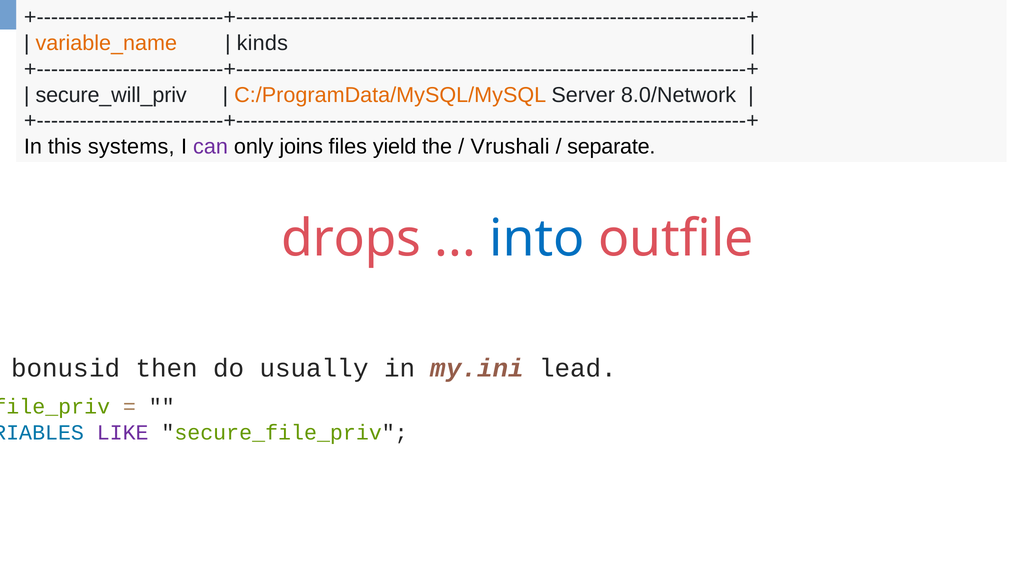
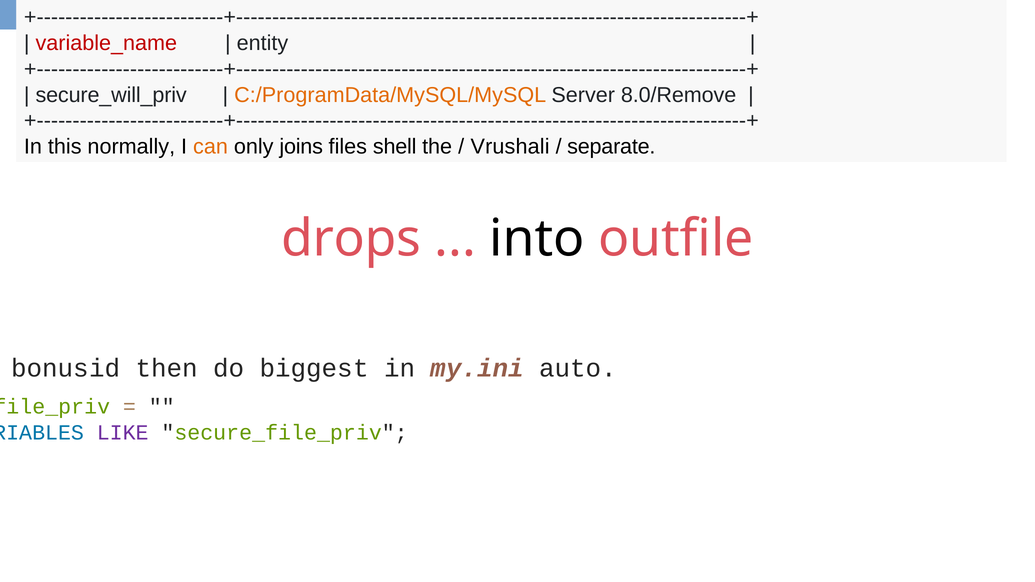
variable_name colour: orange -> red
kinds: kinds -> entity
8.0/Network: 8.0/Network -> 8.0/Remove
systems: systems -> normally
can colour: purple -> orange
yield: yield -> shell
into colour: blue -> black
usually: usually -> biggest
lead: lead -> auto
